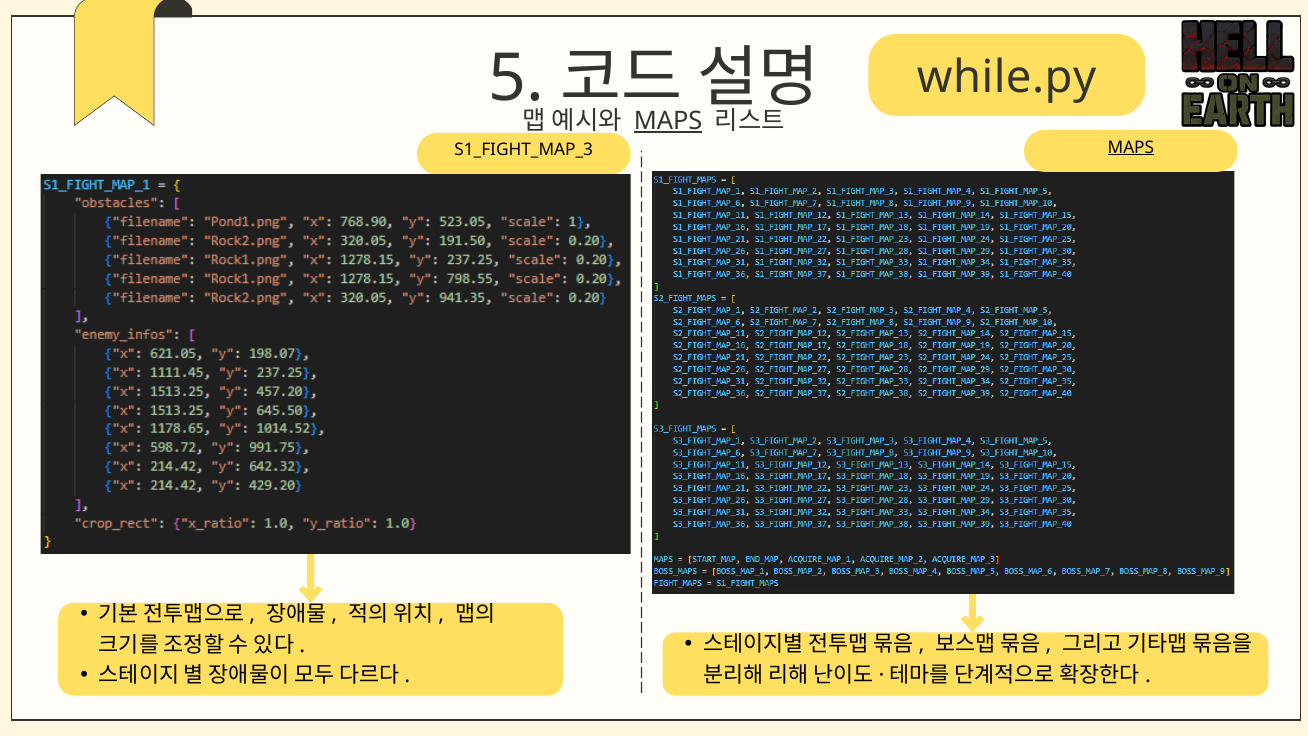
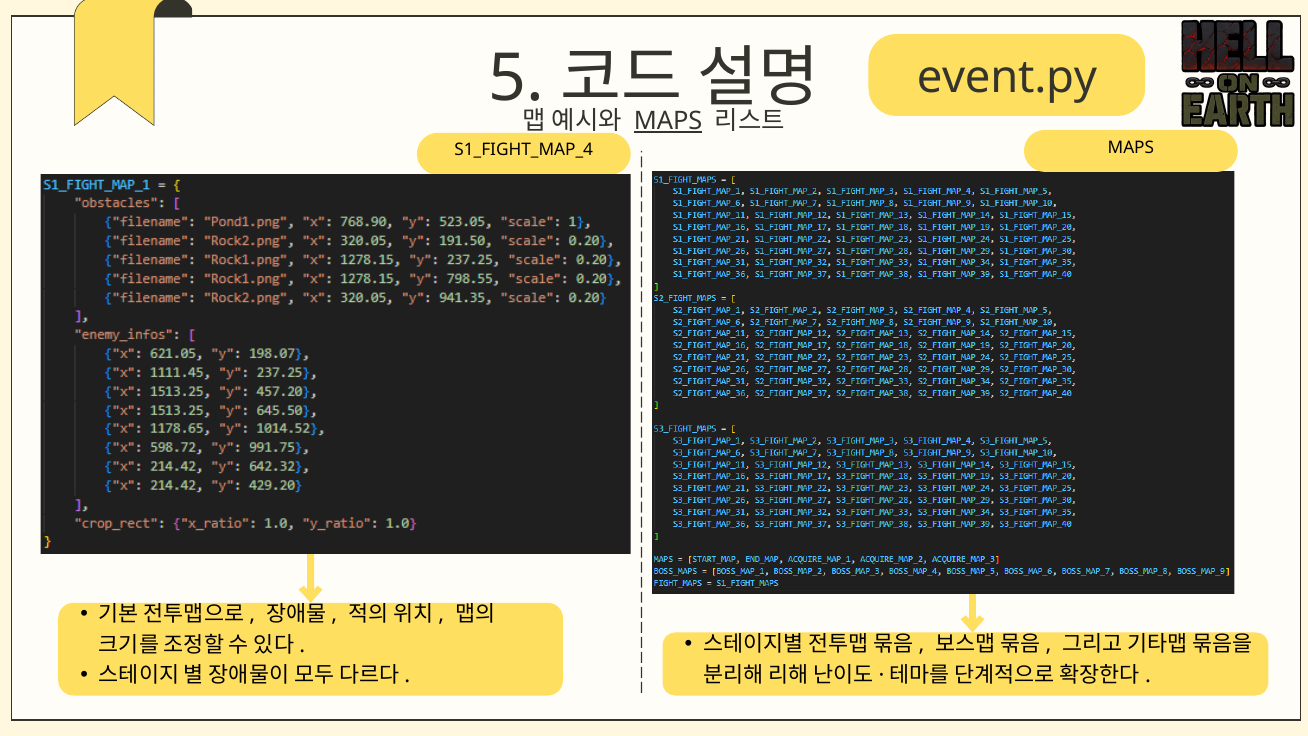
while.py: while.py -> event.py
MAPS at (1131, 147) underline: present -> none
S1_FIGHT_MAP_3: S1_FIGHT_MAP_3 -> S1_FIGHT_MAP_4
